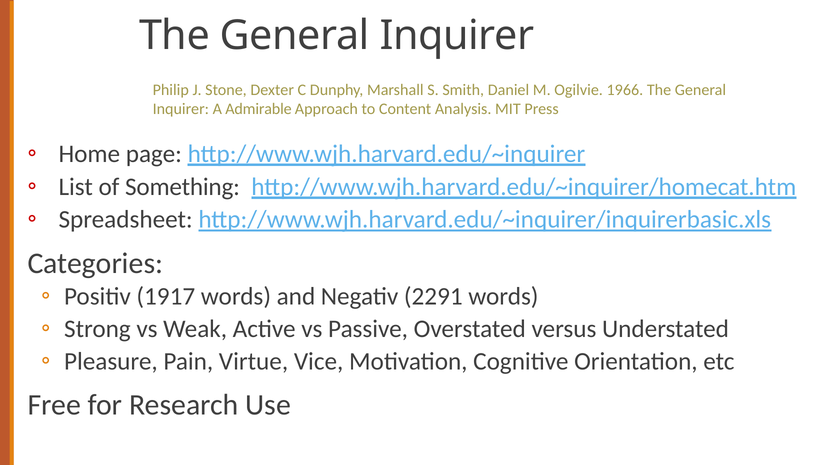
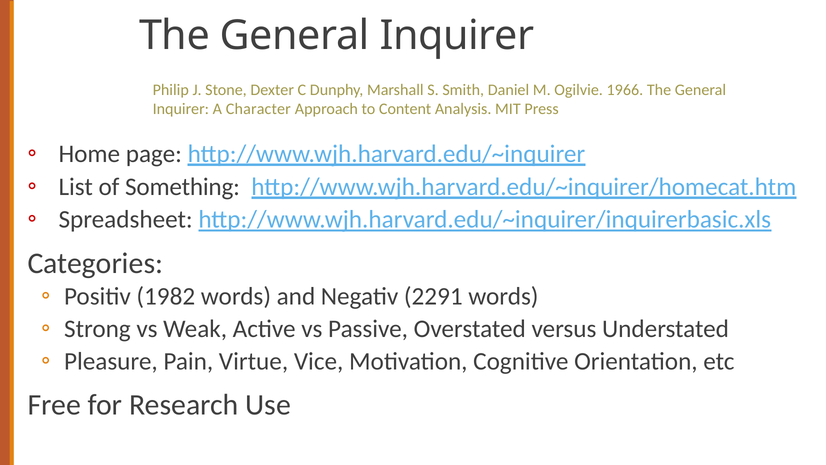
Admirable: Admirable -> Character
1917: 1917 -> 1982
